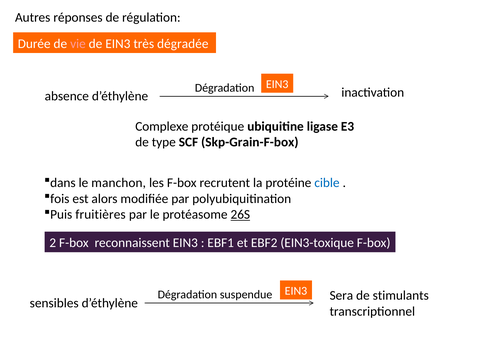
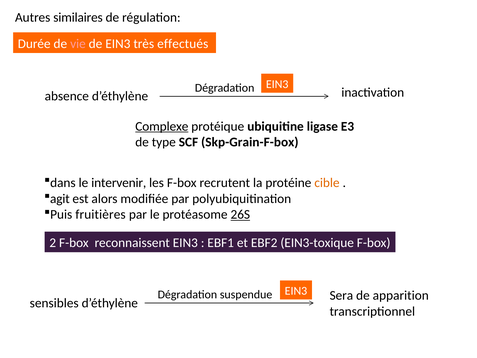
réponses: réponses -> similaires
dégradée: dégradée -> effectués
Complexe underline: none -> present
manchon: manchon -> intervenir
cible colour: blue -> orange
fois: fois -> agit
stimulants: stimulants -> apparition
